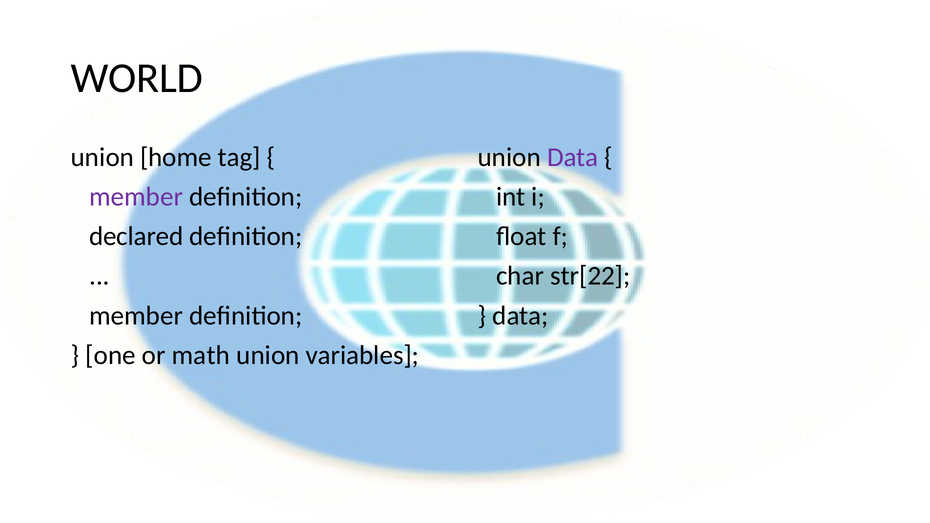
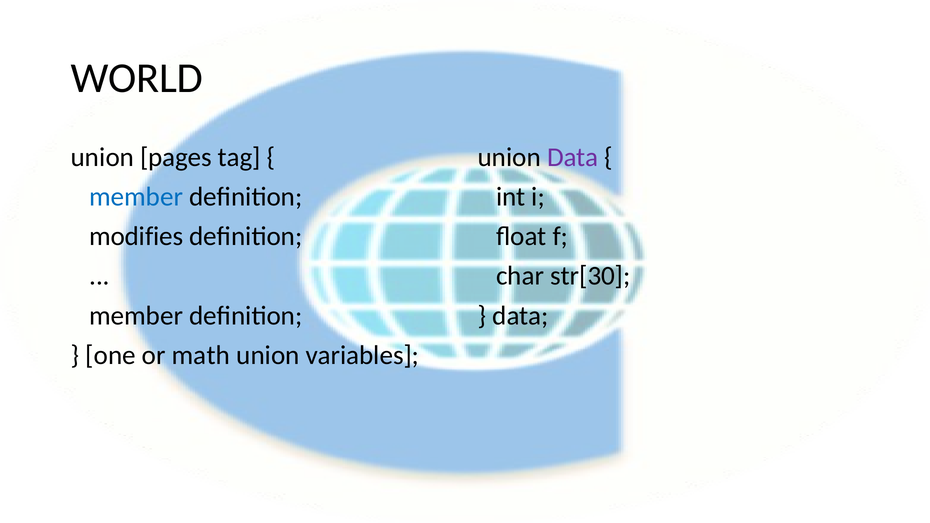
home: home -> pages
member at (136, 197) colour: purple -> blue
declared: declared -> modifies
str[22: str[22 -> str[30
